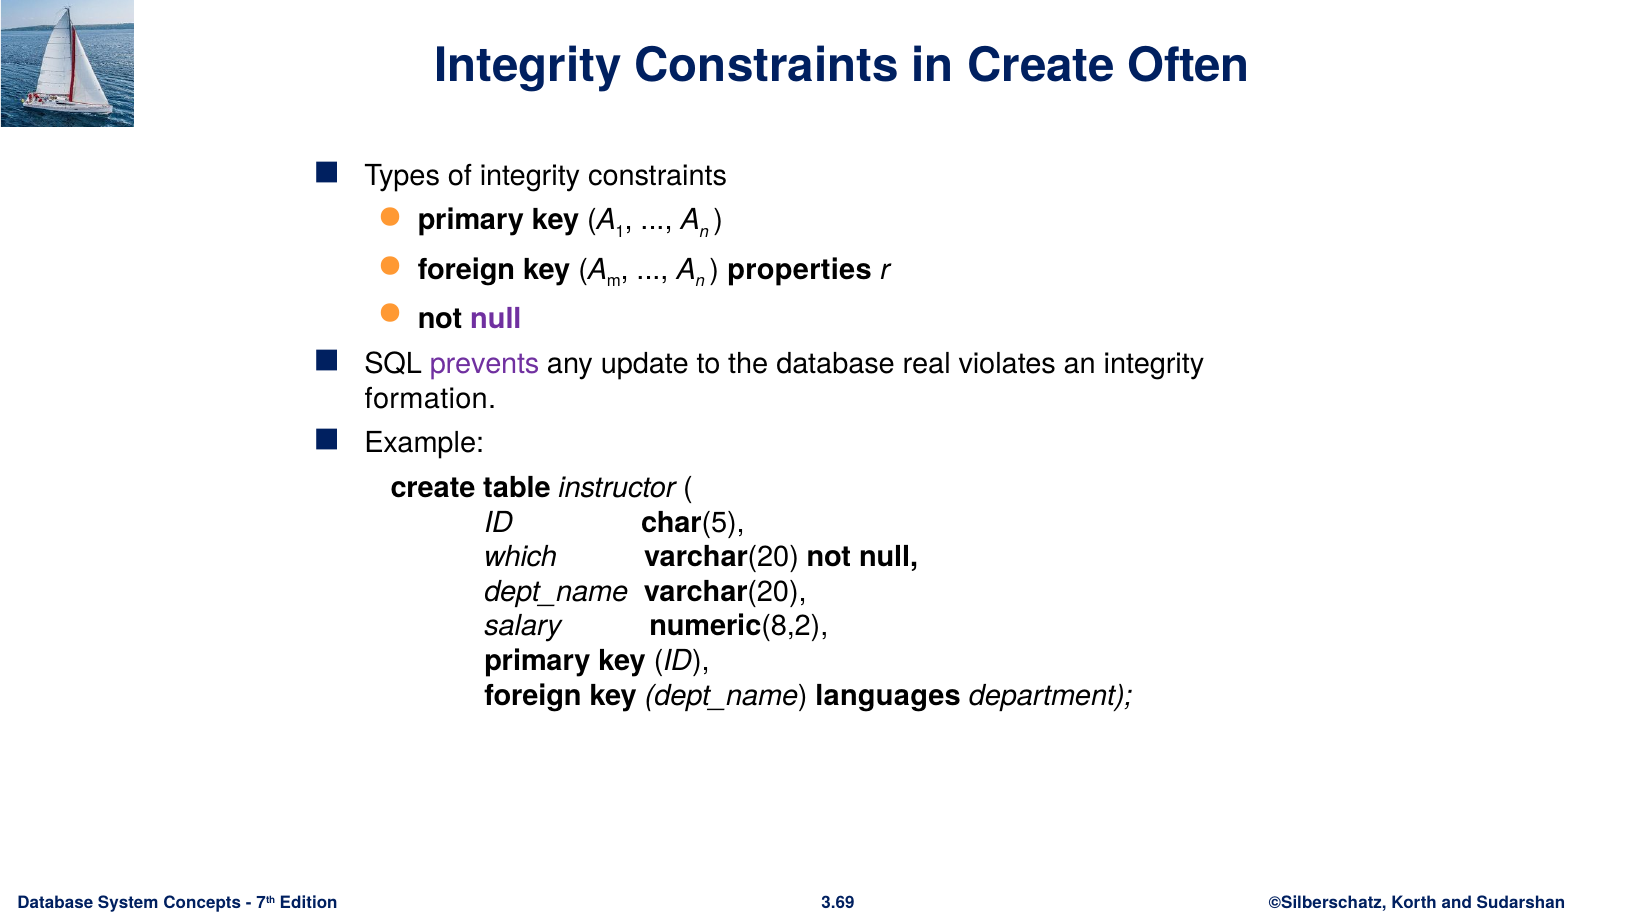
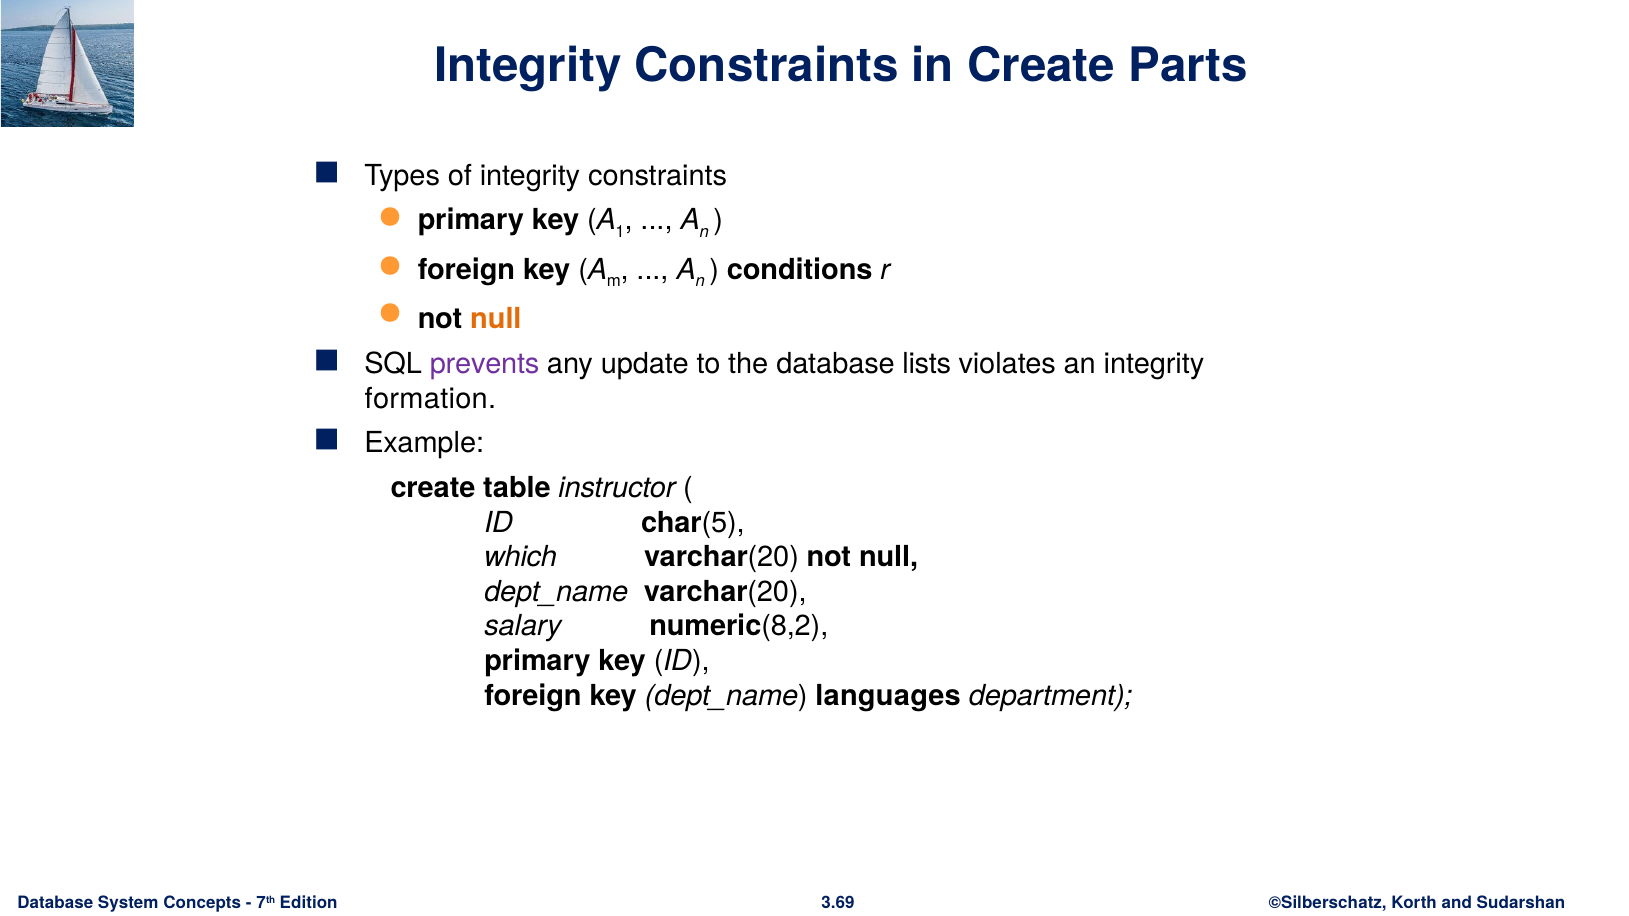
Often: Often -> Parts
properties: properties -> conditions
null at (496, 319) colour: purple -> orange
real: real -> lists
